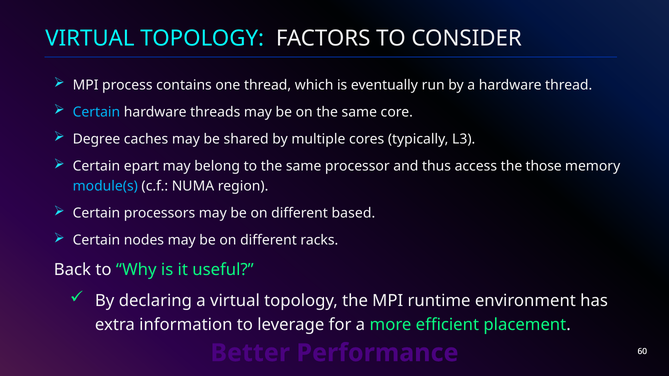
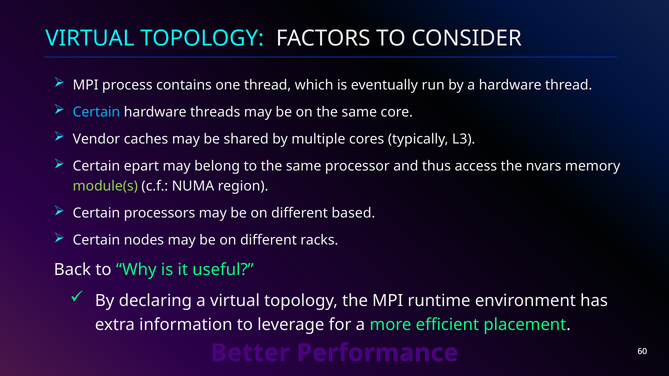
Degree: Degree -> Vendor
those: those -> nvars
module(s colour: light blue -> light green
